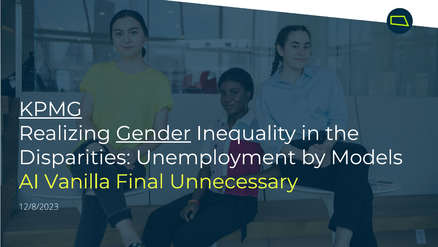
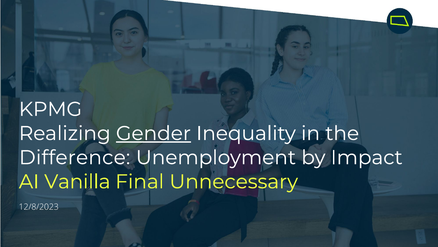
KPMG underline: present -> none
Disparities: Disparities -> Difference
Models: Models -> Impact
